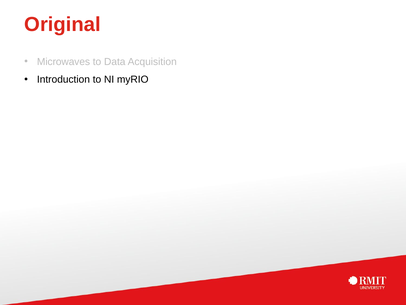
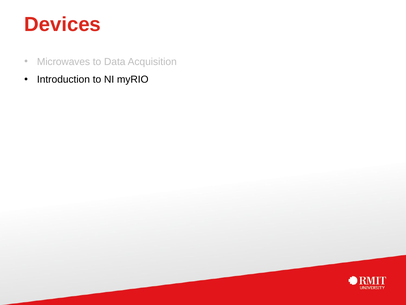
Original: Original -> Devices
